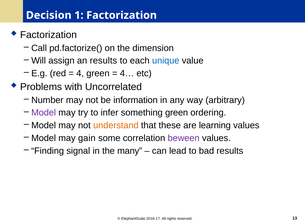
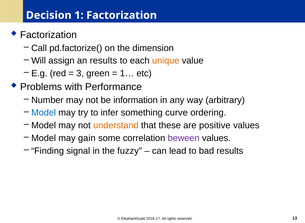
unique colour: blue -> orange
4: 4 -> 3
4…: 4… -> 1…
Uncorrelated: Uncorrelated -> Performance
Model at (44, 113) colour: purple -> blue
something green: green -> curve
learning: learning -> positive
many: many -> fuzzy
